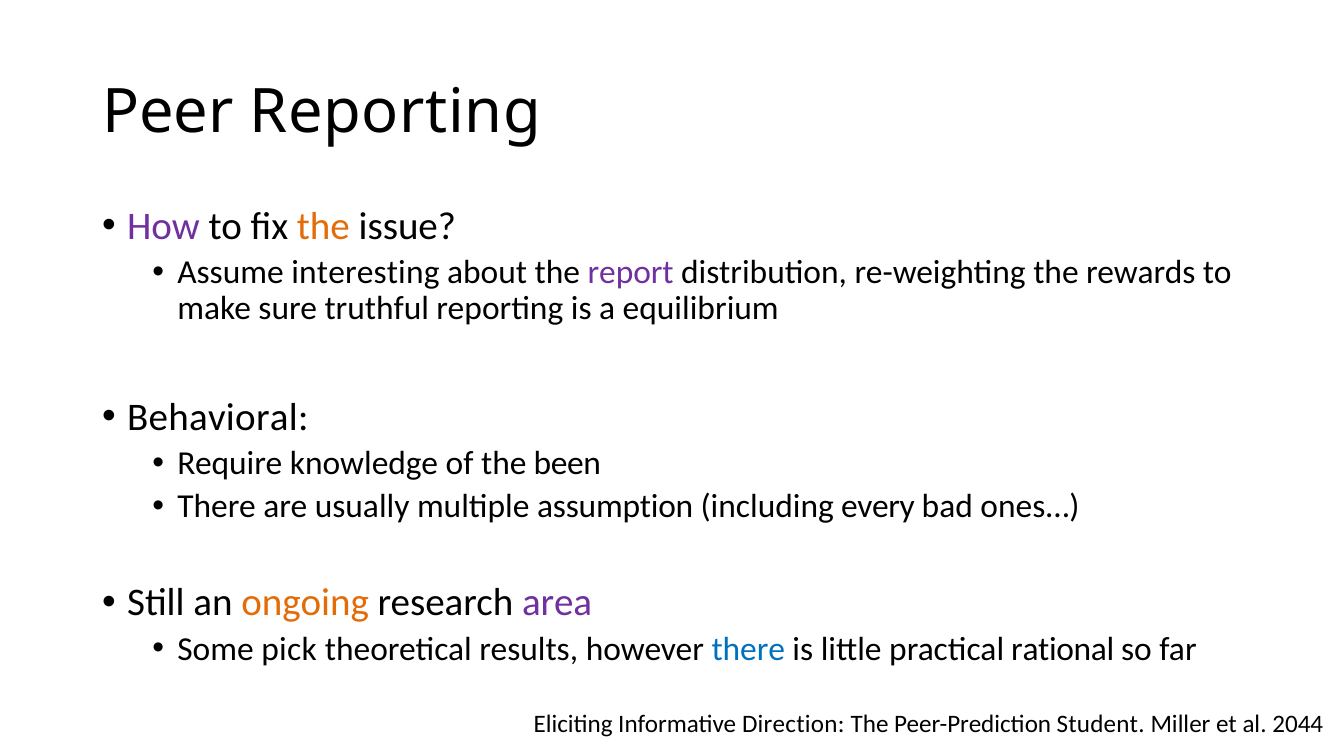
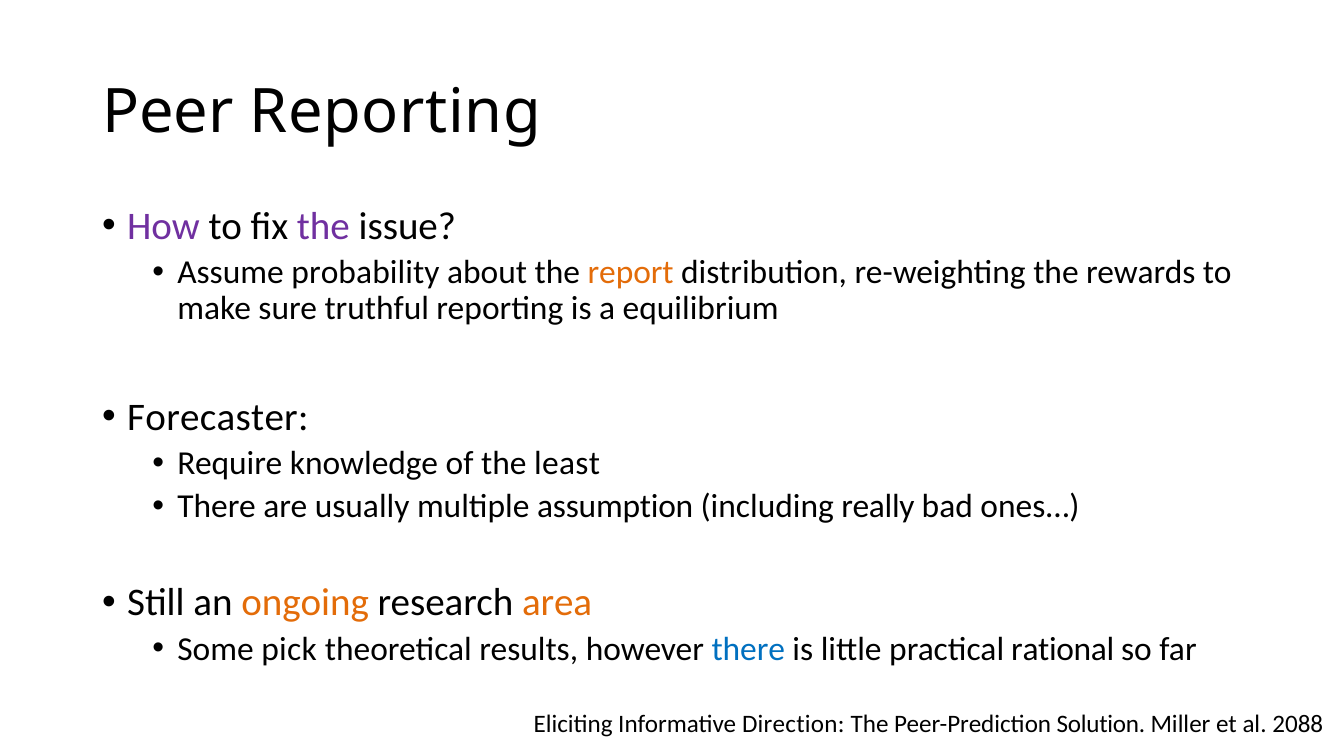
the at (323, 226) colour: orange -> purple
interesting: interesting -> probability
report colour: purple -> orange
Behavioral: Behavioral -> Forecaster
been: been -> least
every: every -> really
area colour: purple -> orange
Student: Student -> Solution
2044: 2044 -> 2088
